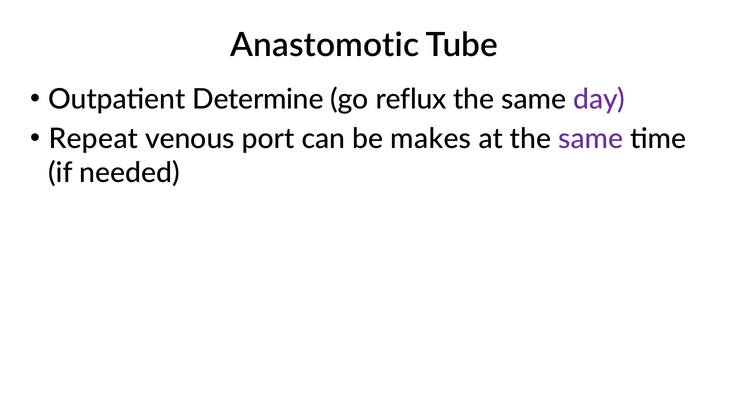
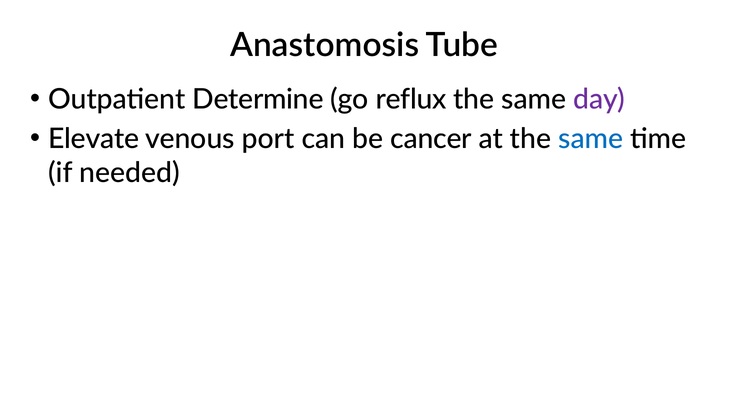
Anastomotic: Anastomotic -> Anastomosis
Repeat: Repeat -> Elevate
makes: makes -> cancer
same at (591, 139) colour: purple -> blue
